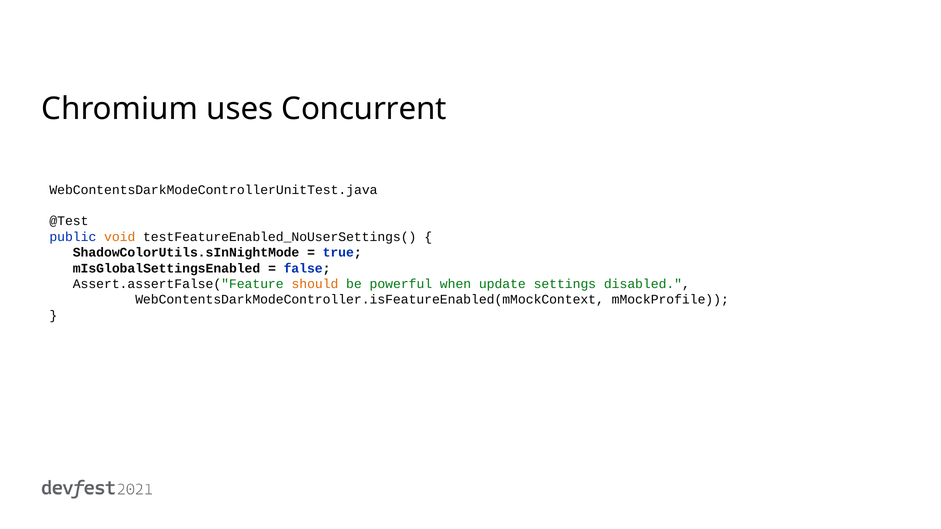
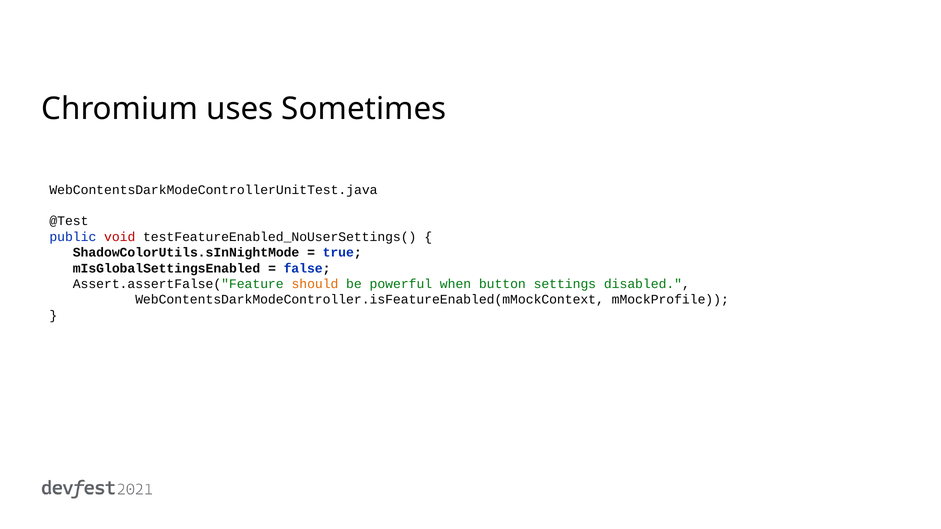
Concurrent: Concurrent -> Sometimes
void colour: orange -> red
update: update -> button
